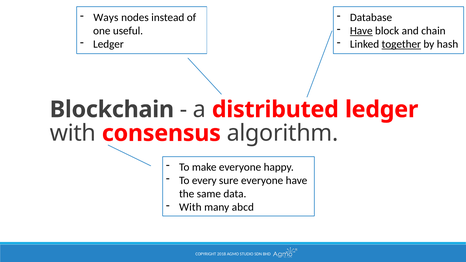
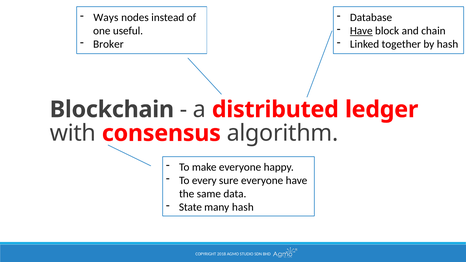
Ledger at (108, 44): Ledger -> Broker
together underline: present -> none
With at (190, 207): With -> State
many abcd: abcd -> hash
